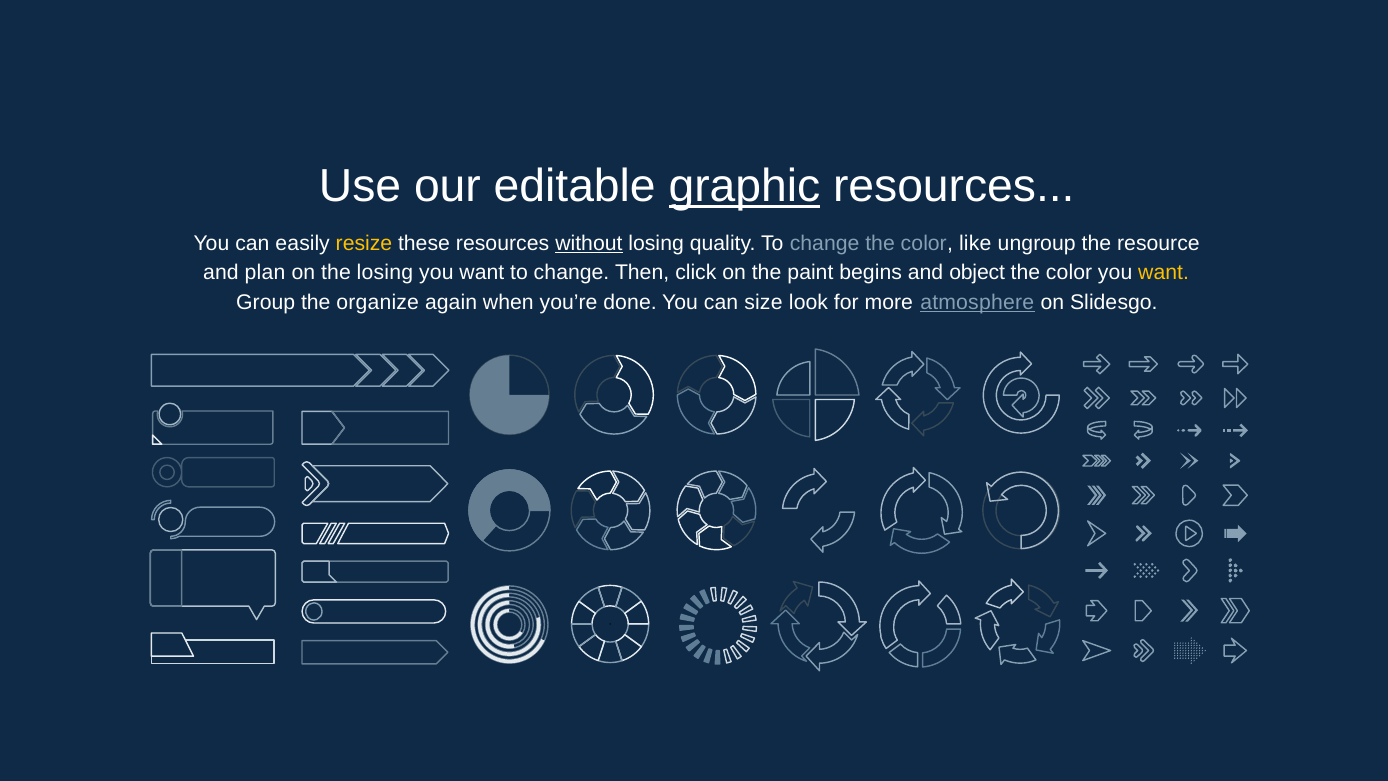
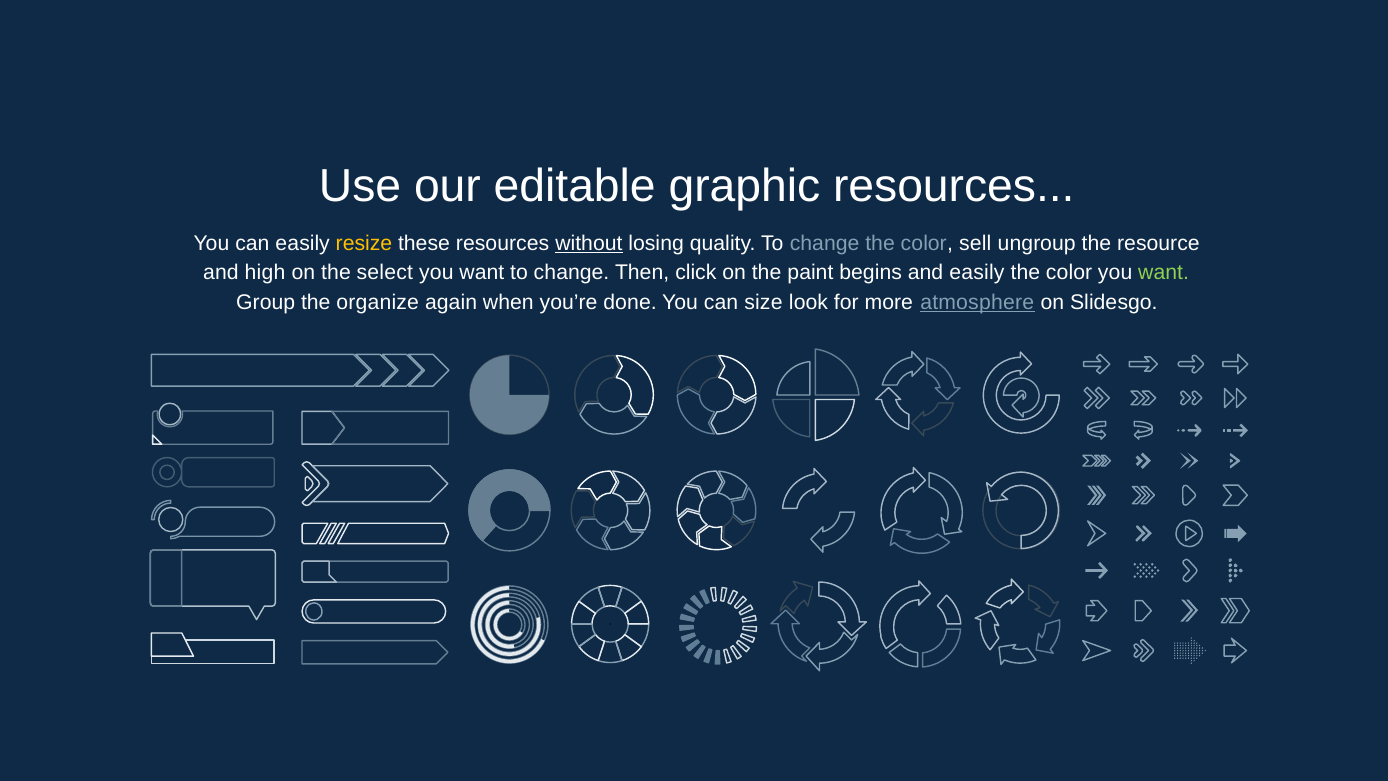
graphic underline: present -> none
like: like -> sell
plan: plan -> high
the losing: losing -> select
and object: object -> easily
want at (1164, 273) colour: yellow -> light green
